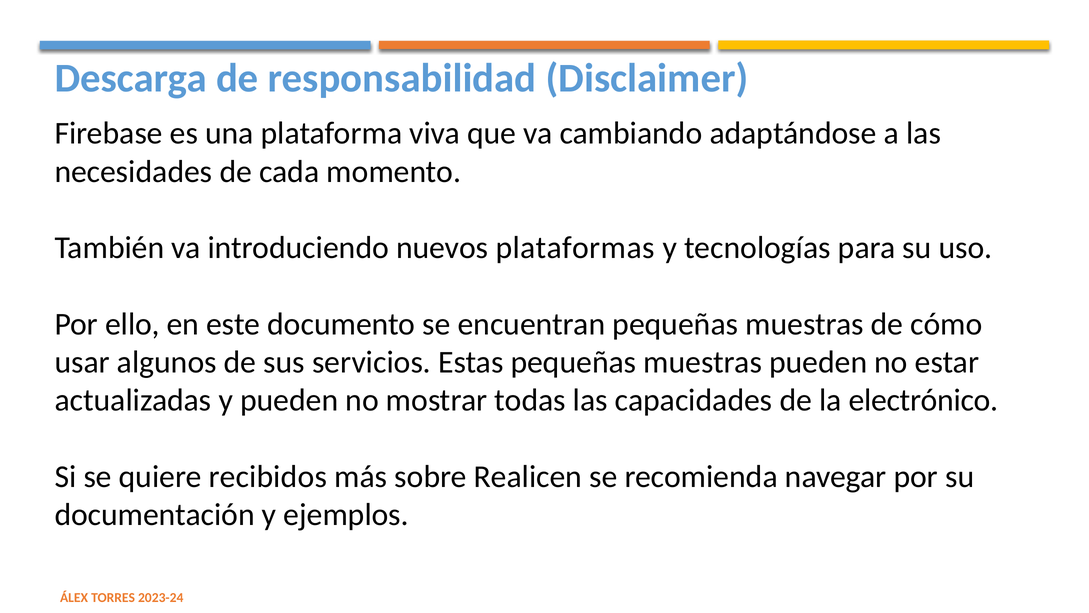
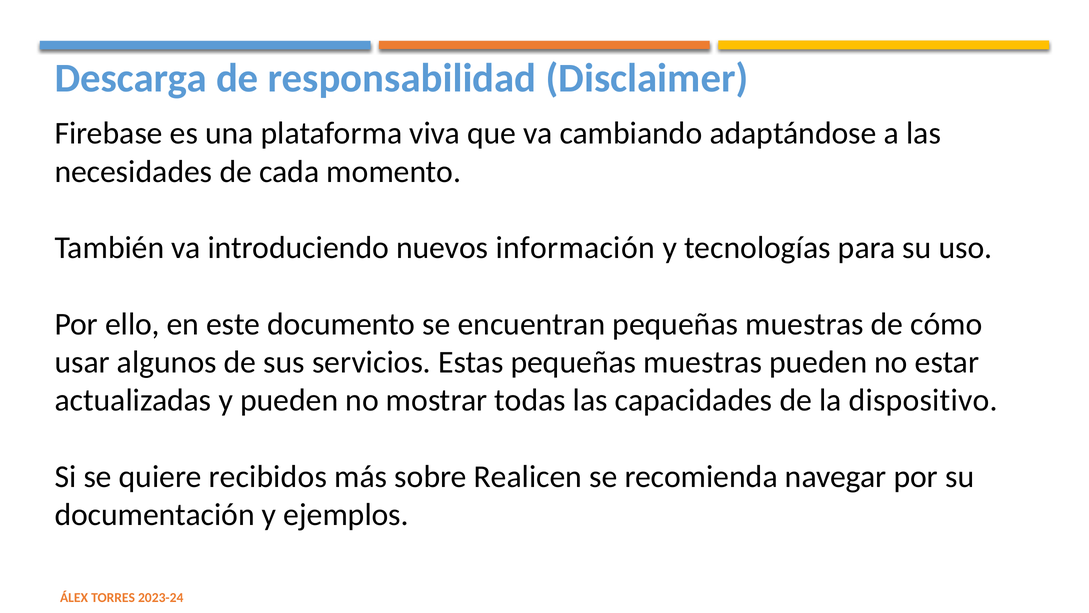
plataformas: plataformas -> información
electrónico: electrónico -> dispositivo
